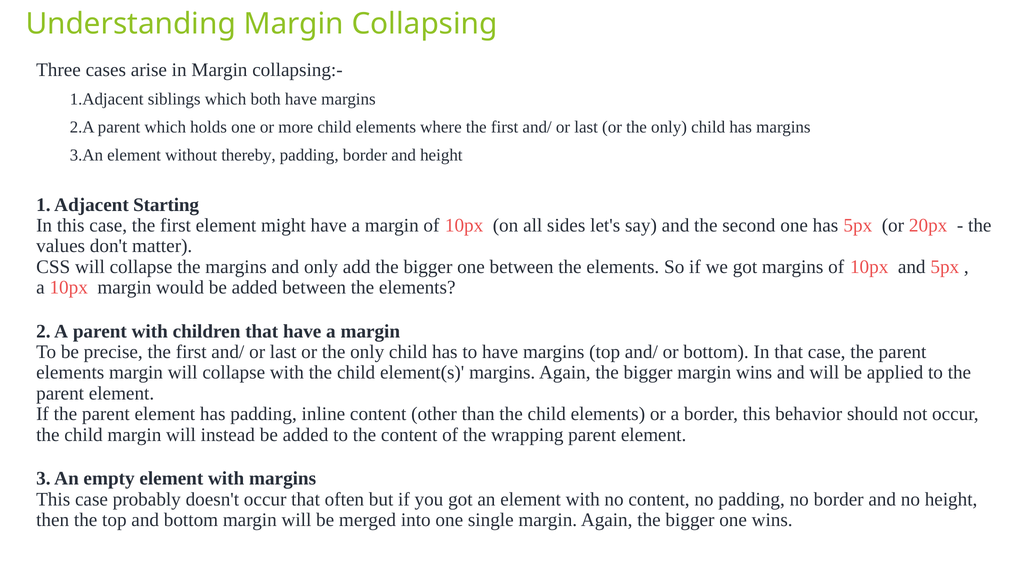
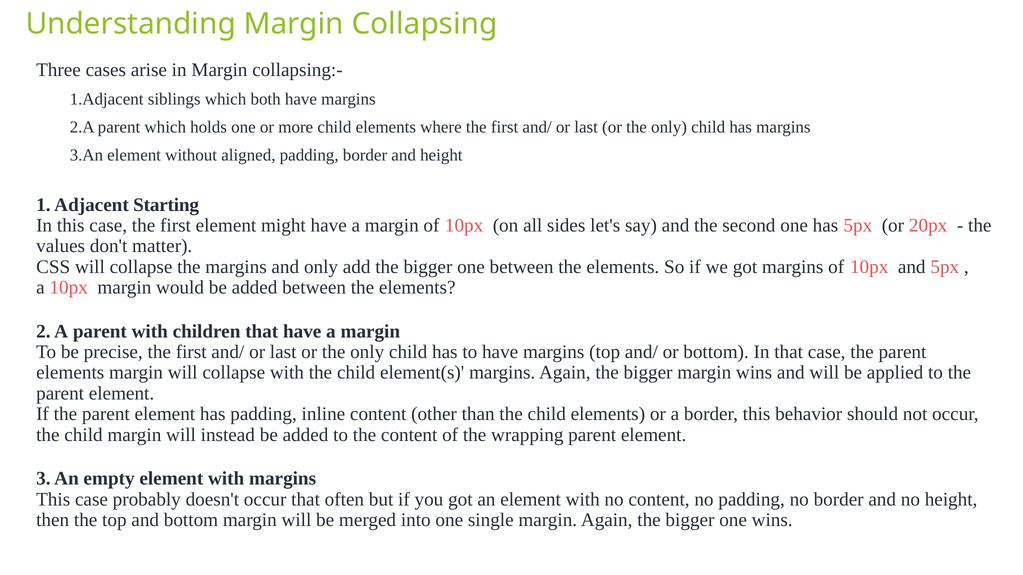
thereby: thereby -> aligned
